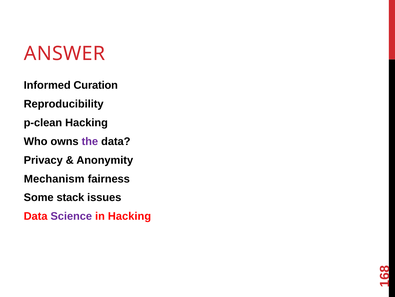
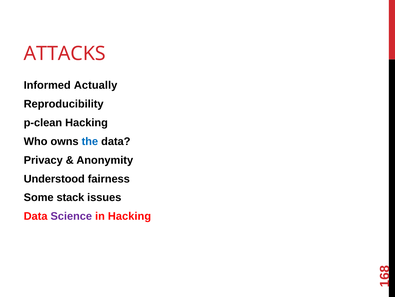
ANSWER: ANSWER -> ATTACKS
Curation: Curation -> Actually
the colour: purple -> blue
Mechanism: Mechanism -> Understood
